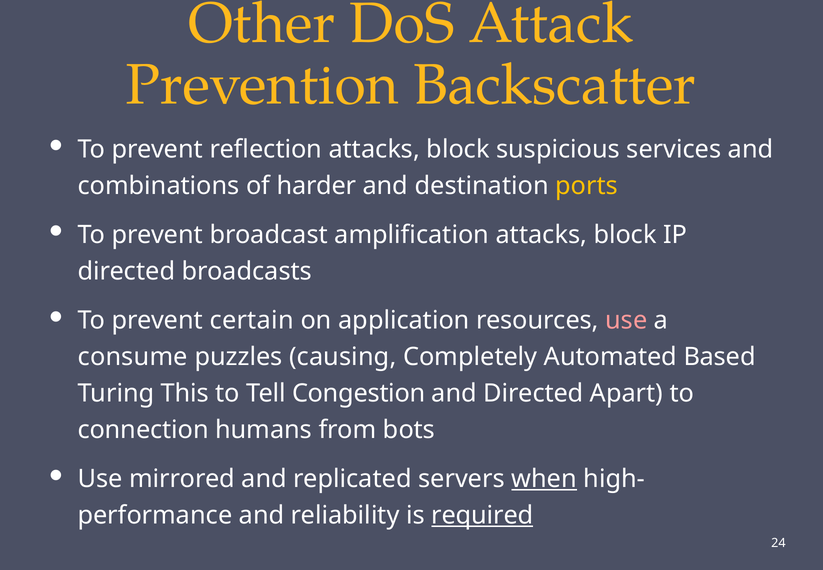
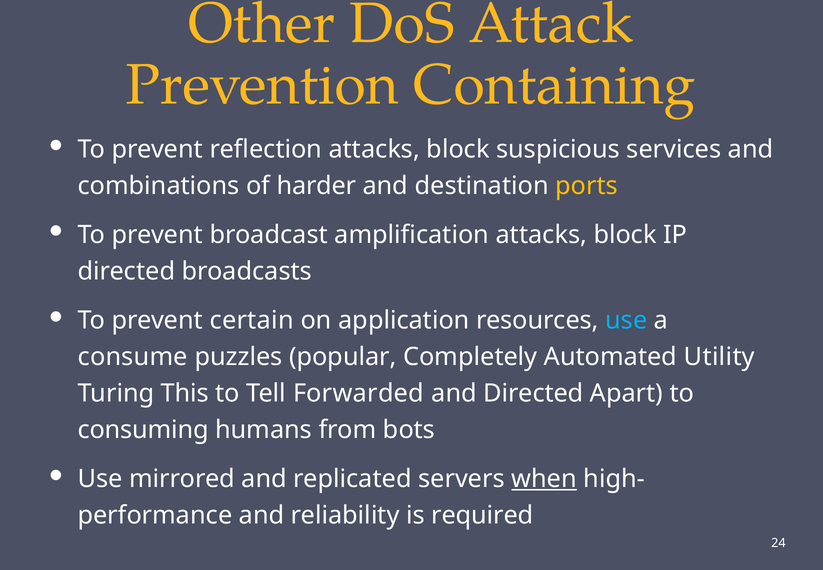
Backscatter: Backscatter -> Containing
use at (626, 320) colour: pink -> light blue
causing: causing -> popular
Based: Based -> Utility
Congestion: Congestion -> Forwarded
connection: connection -> consuming
required underline: present -> none
